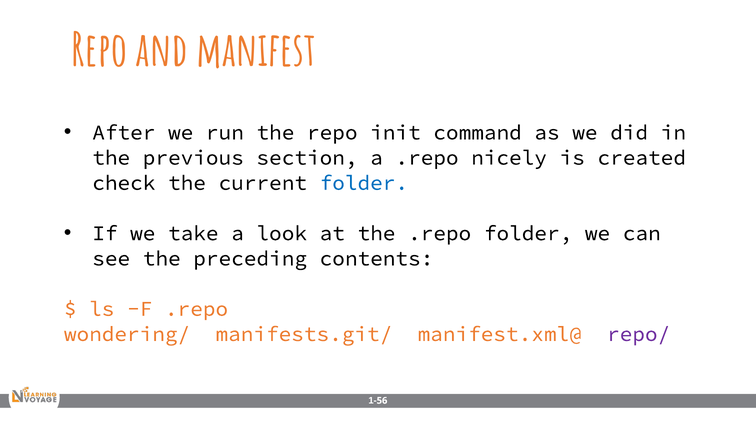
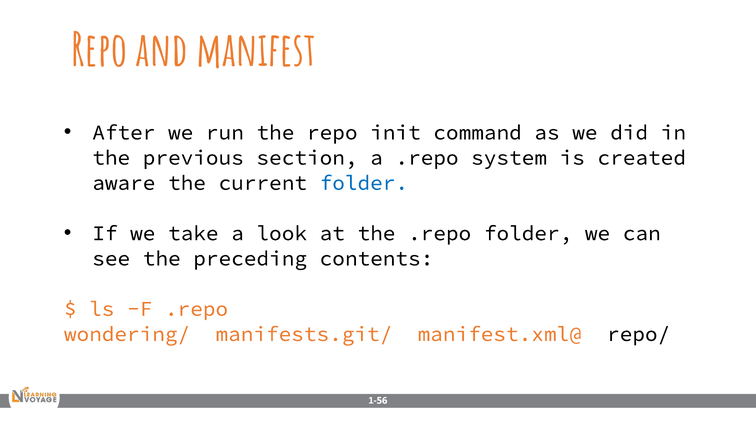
nicely: nicely -> system
check: check -> aware
repo/ colour: purple -> black
